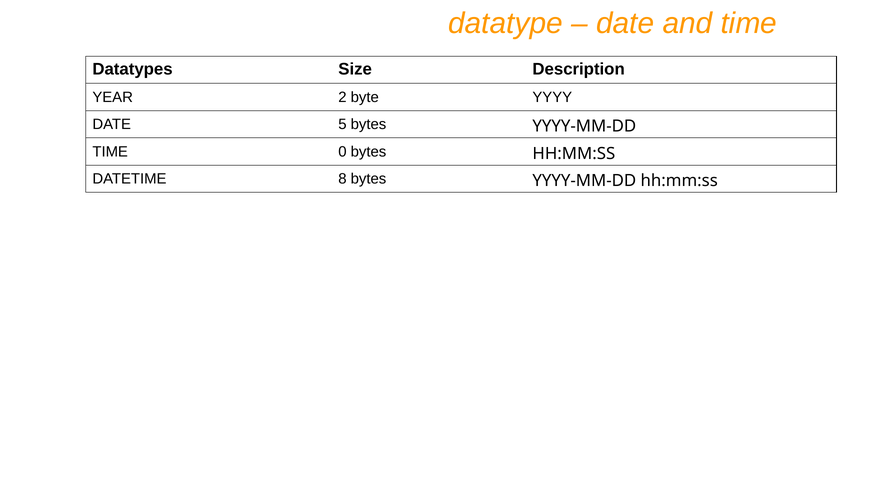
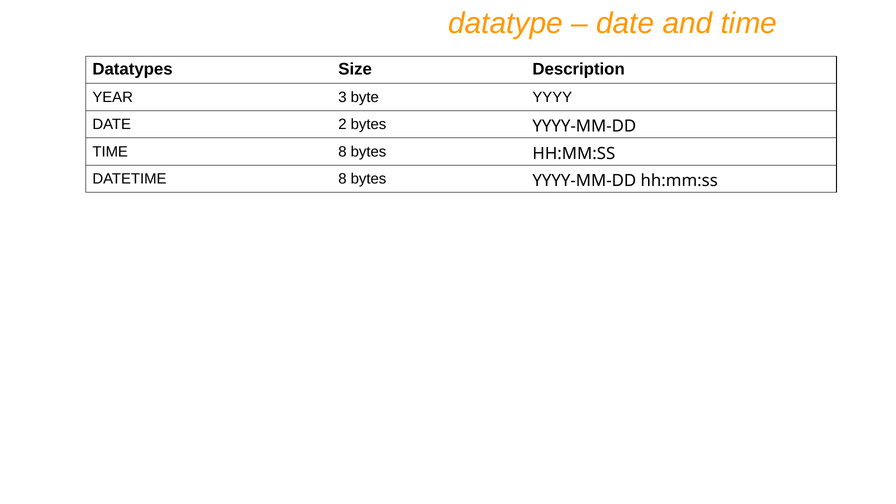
2: 2 -> 3
5: 5 -> 2
TIME 0: 0 -> 8
